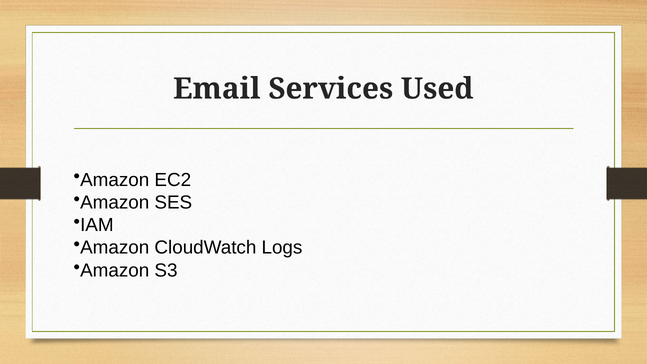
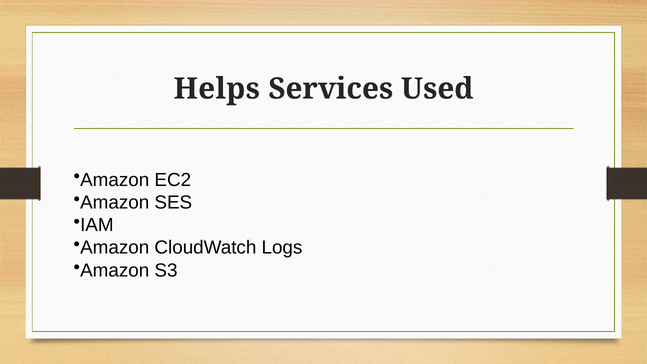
Email: Email -> Helps
